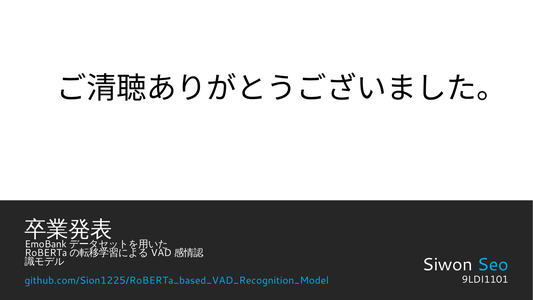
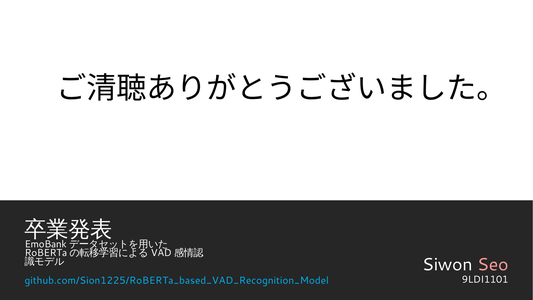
Seo colour: light blue -> pink
